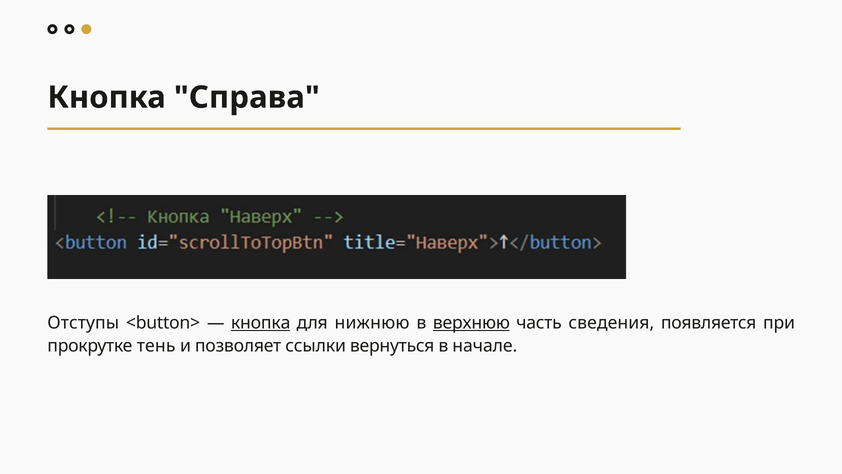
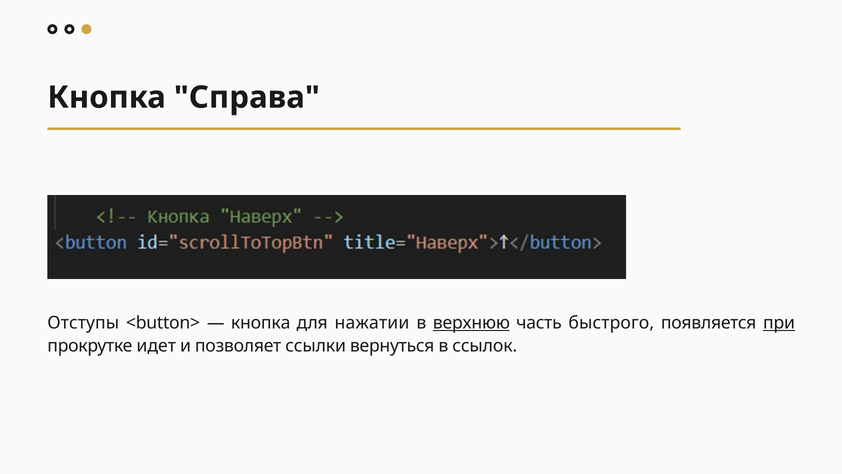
кнопка at (261, 323) underline: present -> none
нижнюю: нижнюю -> нажатии
сведения: сведения -> быстрого
при underline: none -> present
тень: тень -> идет
начале: начале -> ссылок
